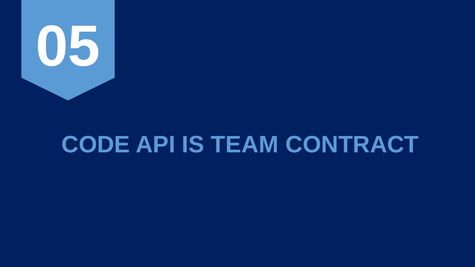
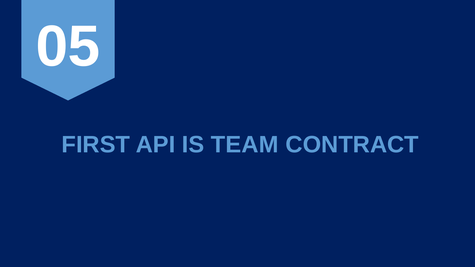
CODE: CODE -> FIRST
